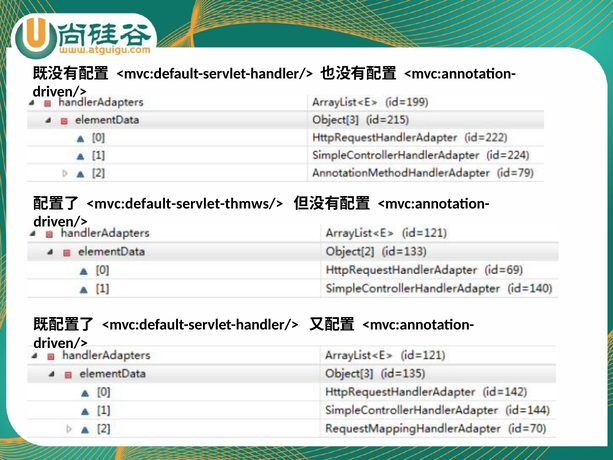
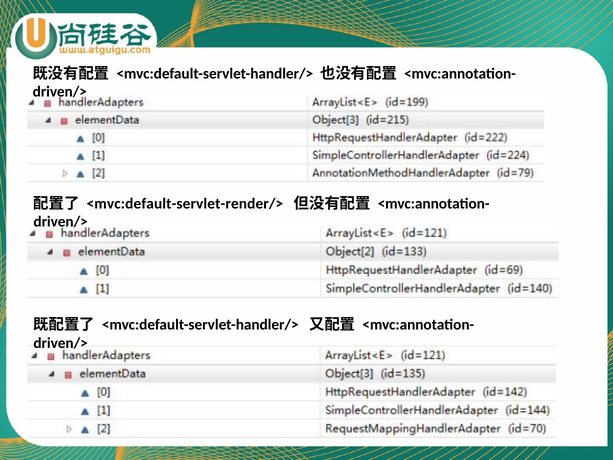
<mvc:default-servlet-thmws/>: <mvc:default-servlet-thmws/> -> <mvc:default-servlet-render/>
